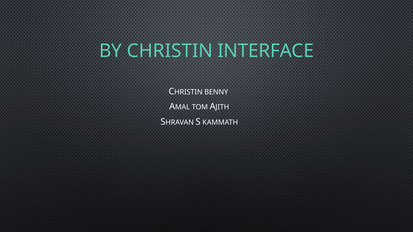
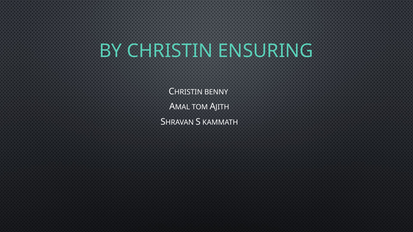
INTERFACE: INTERFACE -> ENSURING
